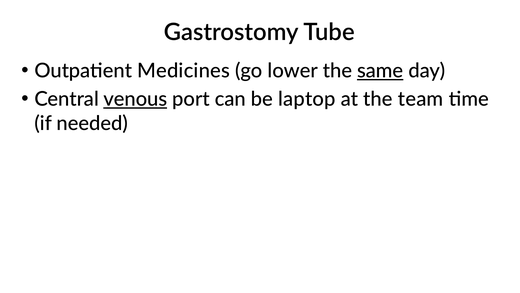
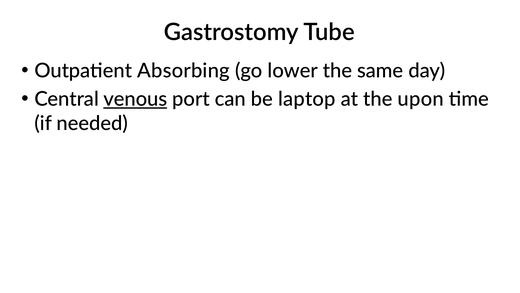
Medicines: Medicines -> Absorbing
same underline: present -> none
team: team -> upon
